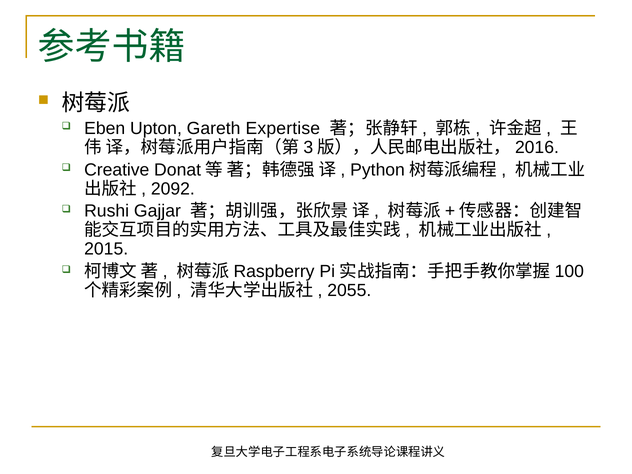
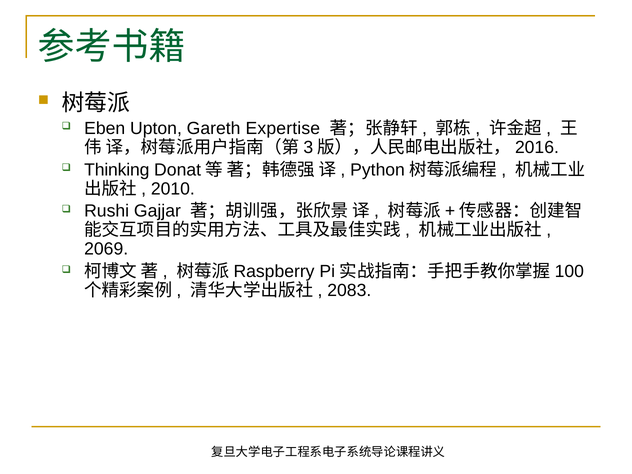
Creative: Creative -> Thinking
2092: 2092 -> 2010
2015: 2015 -> 2069
2055: 2055 -> 2083
